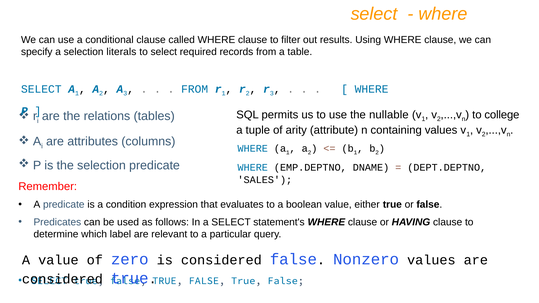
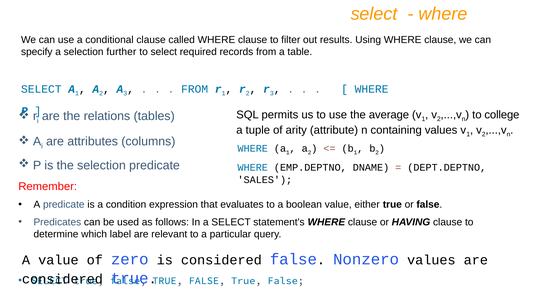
literals: literals -> further
nullable: nullable -> average
